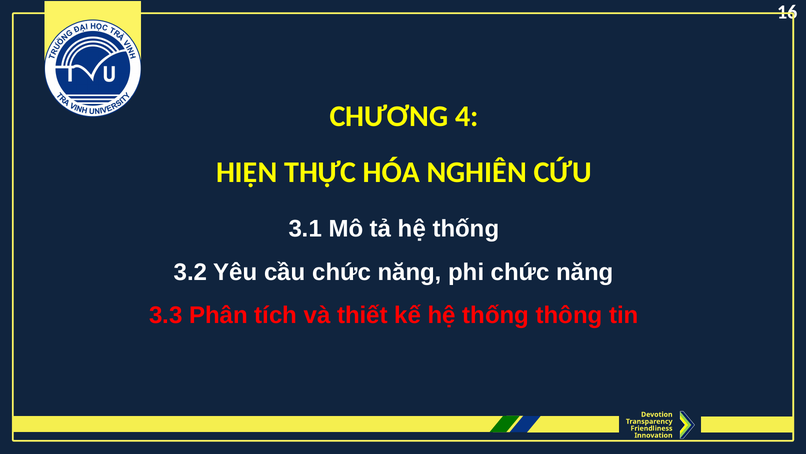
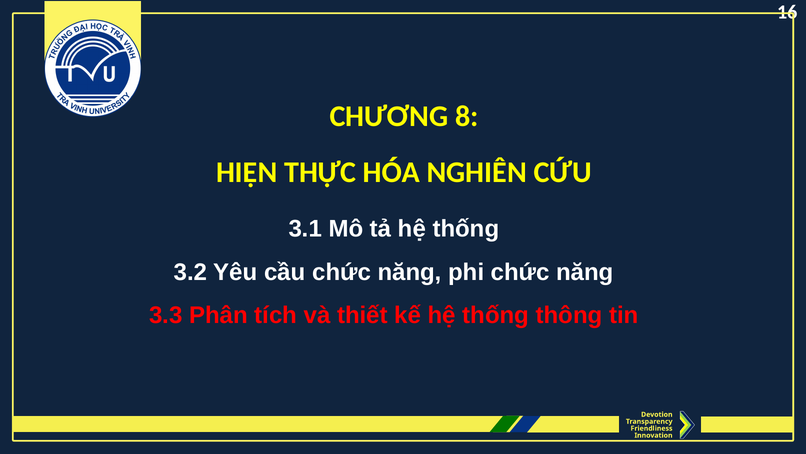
4: 4 -> 8
